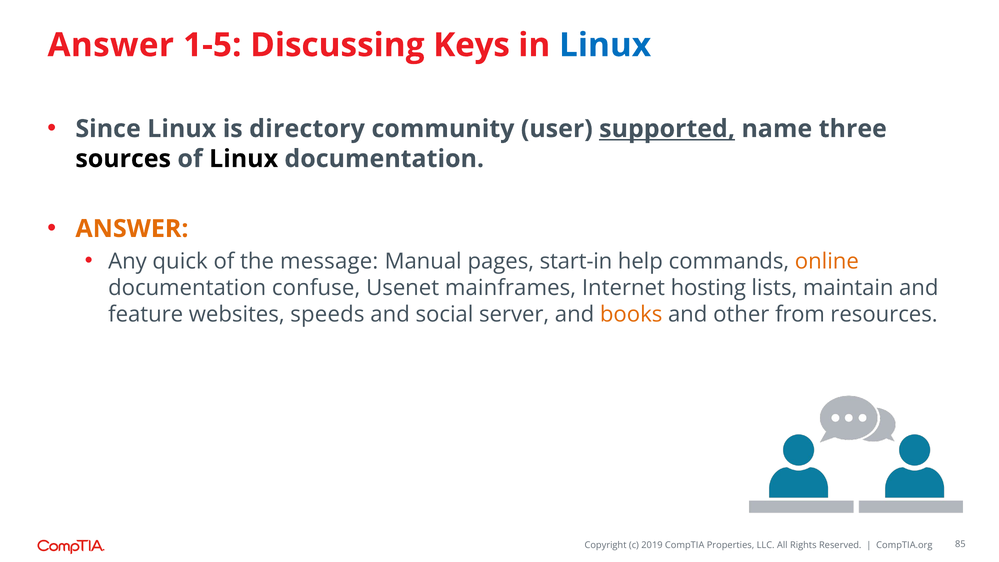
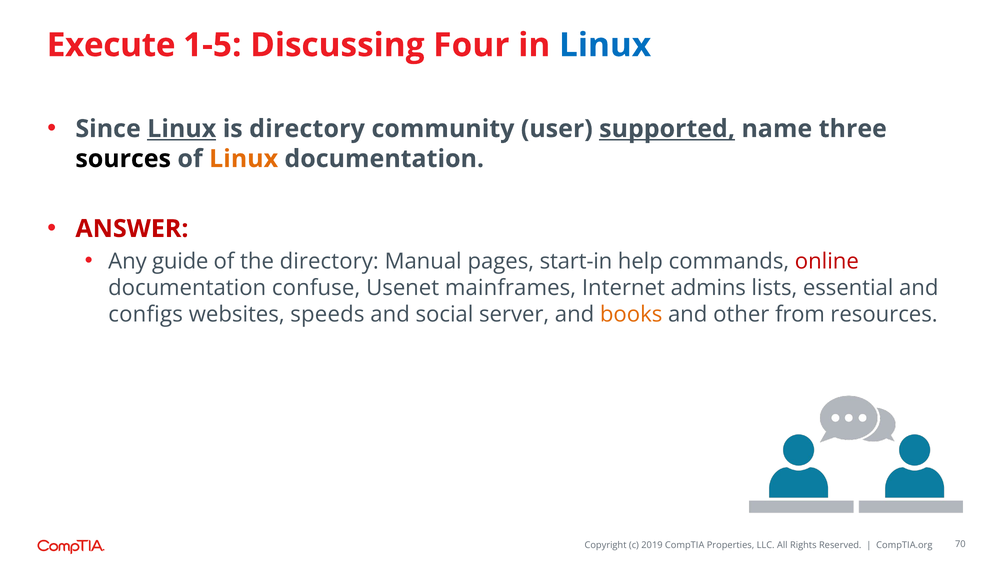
Answer at (111, 45): Answer -> Execute
Keys: Keys -> Four
Linux at (182, 129) underline: none -> present
Linux at (244, 159) colour: black -> orange
ANSWER at (132, 229) colour: orange -> red
quick: quick -> guide
the message: message -> directory
online colour: orange -> red
hosting: hosting -> admins
maintain: maintain -> essential
feature: feature -> configs
85: 85 -> 70
